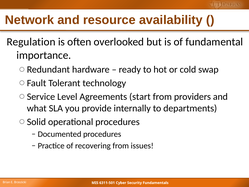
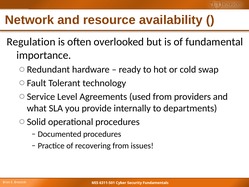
start: start -> used
